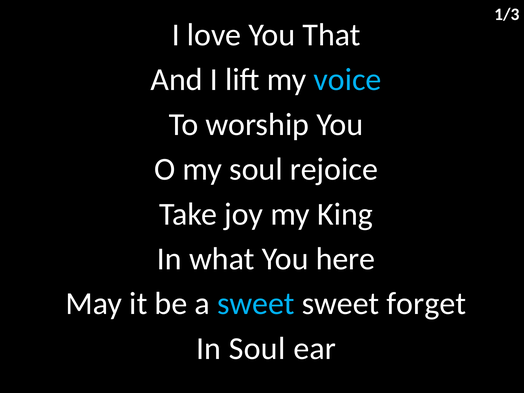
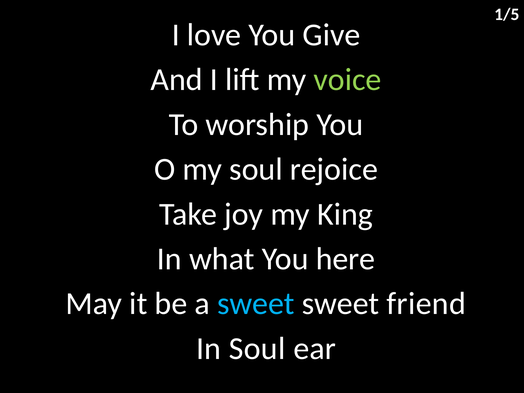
1/3: 1/3 -> 1/5
That: That -> Give
voice colour: light blue -> light green
forget: forget -> friend
